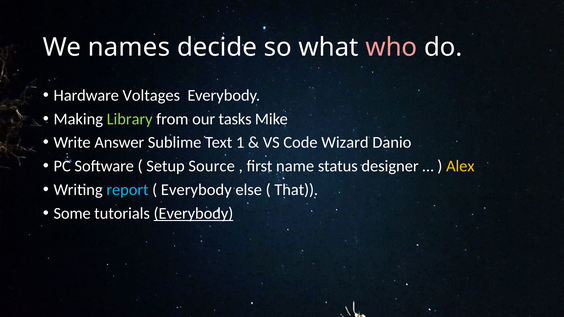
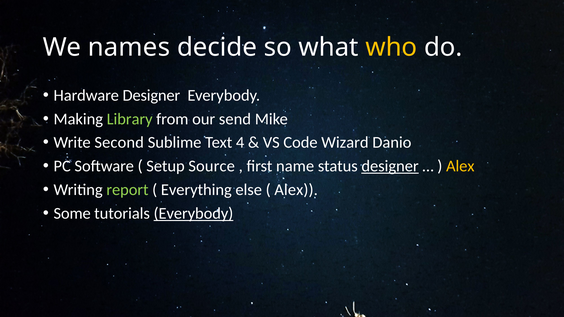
who colour: pink -> yellow
Hardware Voltages: Voltages -> Designer
tasks: tasks -> send
Answer: Answer -> Second
1: 1 -> 4
designer at (390, 166) underline: none -> present
report colour: light blue -> light green
Everybody at (196, 190): Everybody -> Everything
That at (296, 190): That -> Alex
